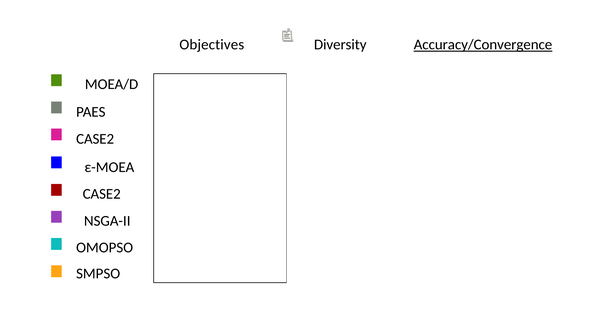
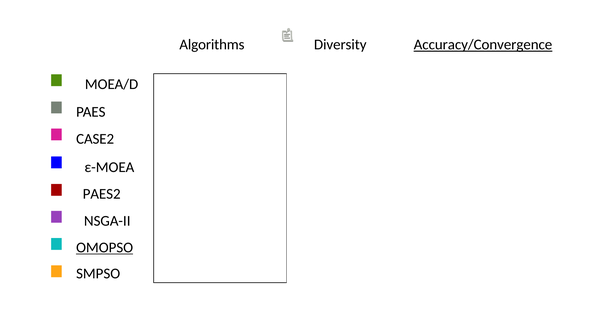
Objectives: Objectives -> Algorithms
CASE2 at (102, 194): CASE2 -> PAES2
OMOPSO underline: none -> present
